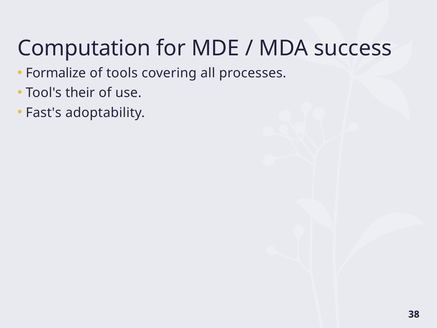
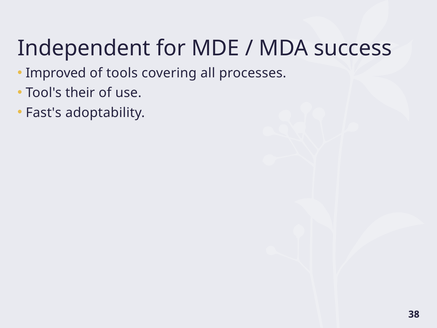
Computation: Computation -> Independent
Formalize: Formalize -> Improved
